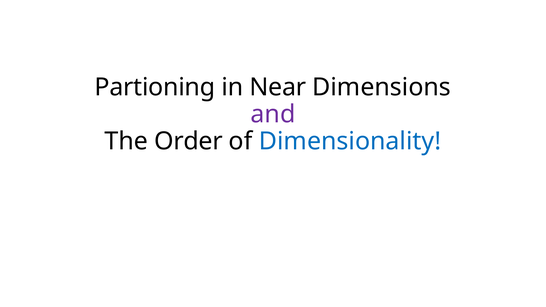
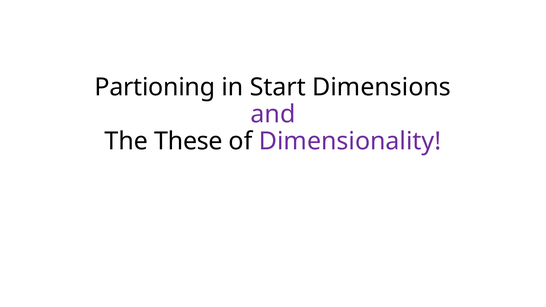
Near: Near -> Start
Order: Order -> These
Dimensionality colour: blue -> purple
